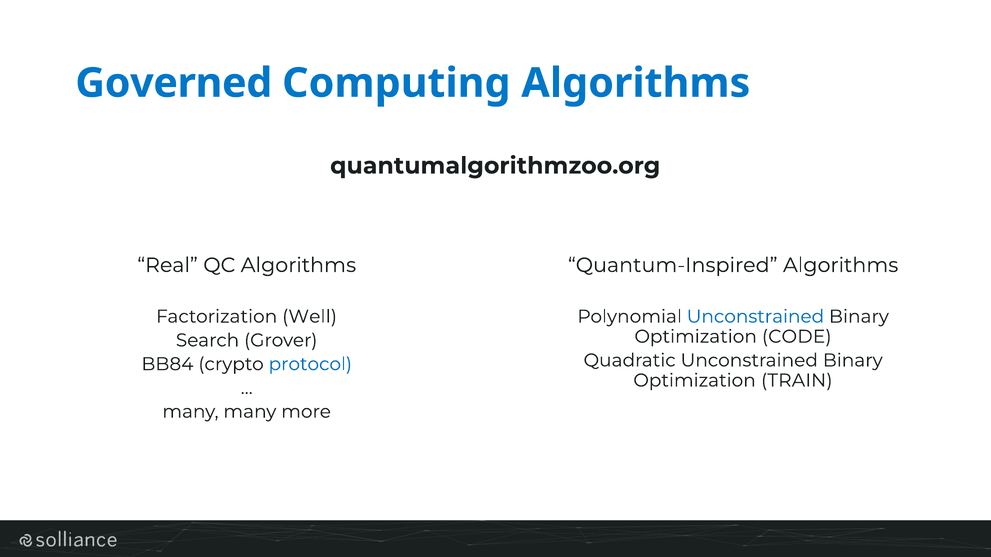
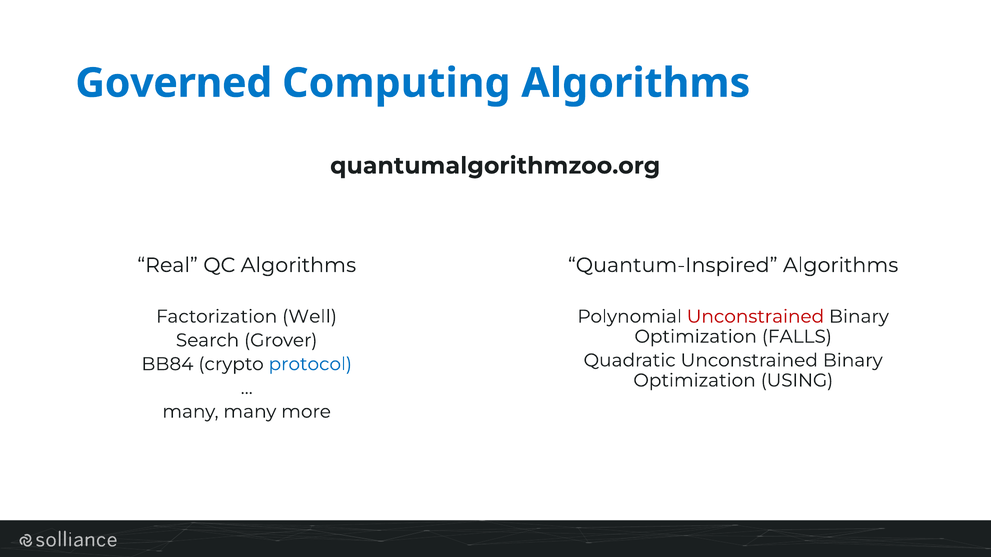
Unconstrained at (755, 317) colour: blue -> red
CODE: CODE -> FALLS
TRAIN: TRAIN -> USING
